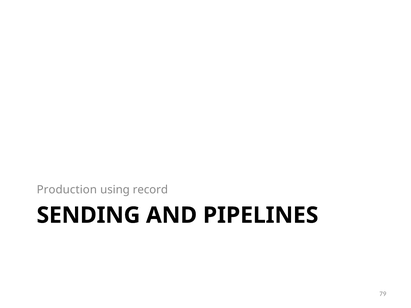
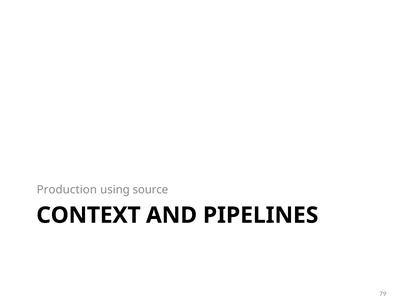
record: record -> source
SENDING: SENDING -> CONTEXT
